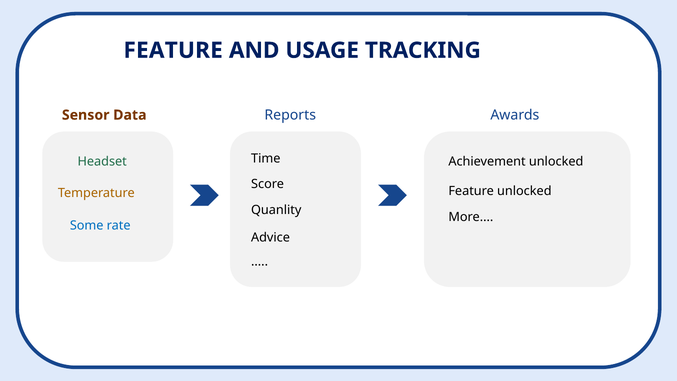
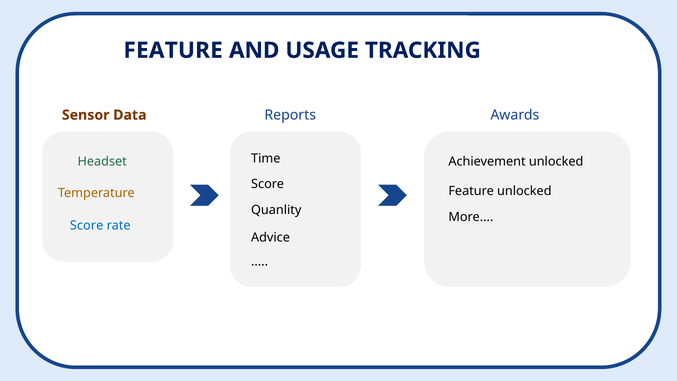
Some at (87, 225): Some -> Score
